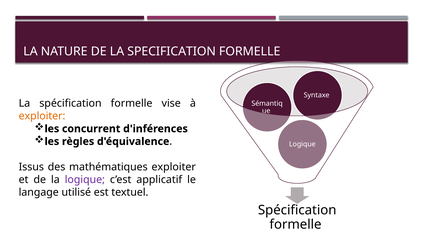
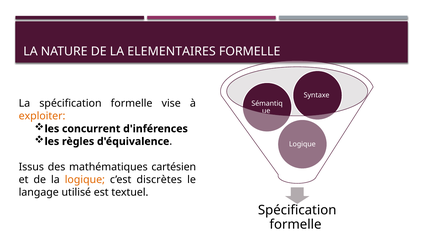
SPECIFICATION: SPECIFICATION -> ELEMENTAIRES
mathématiques exploiter: exploiter -> cartésien
logique at (85, 179) colour: purple -> orange
applicatif: applicatif -> discrètes
